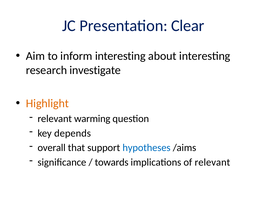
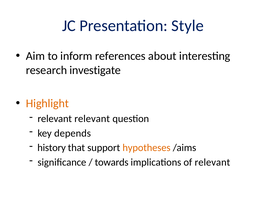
Clear: Clear -> Style
inform interesting: interesting -> references
relevant warming: warming -> relevant
overall: overall -> history
hypotheses colour: blue -> orange
